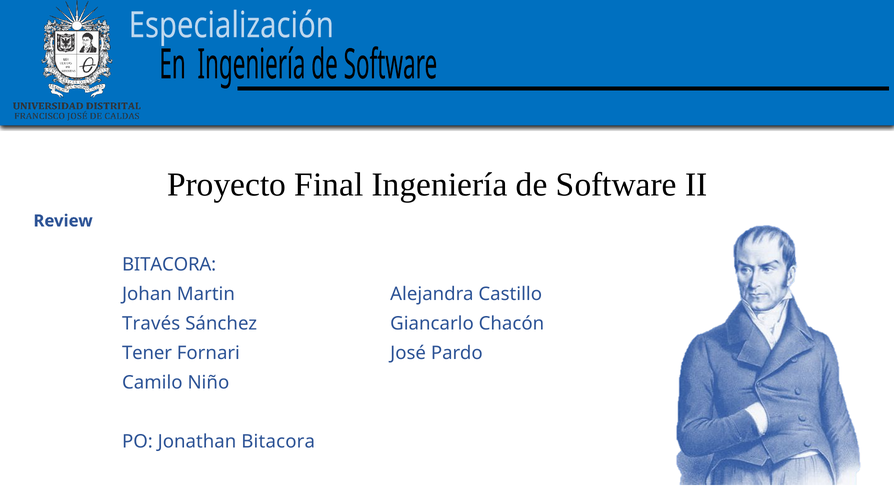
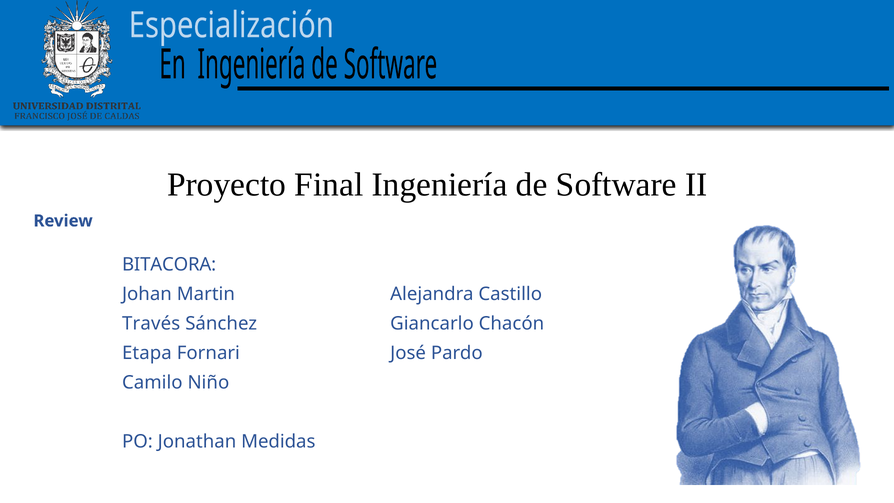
Tener: Tener -> Etapa
Jonathan Bitacora: Bitacora -> Medidas
